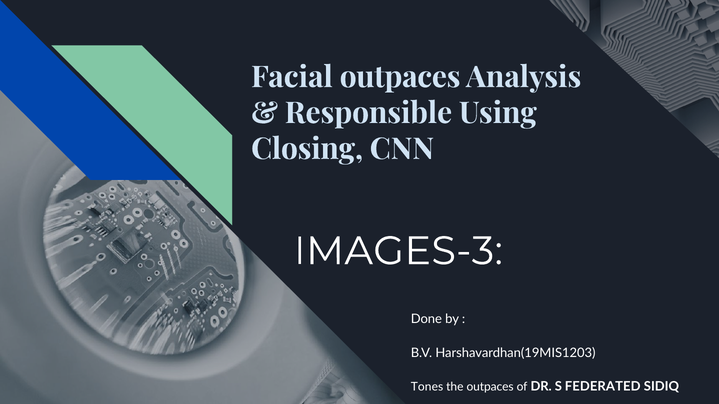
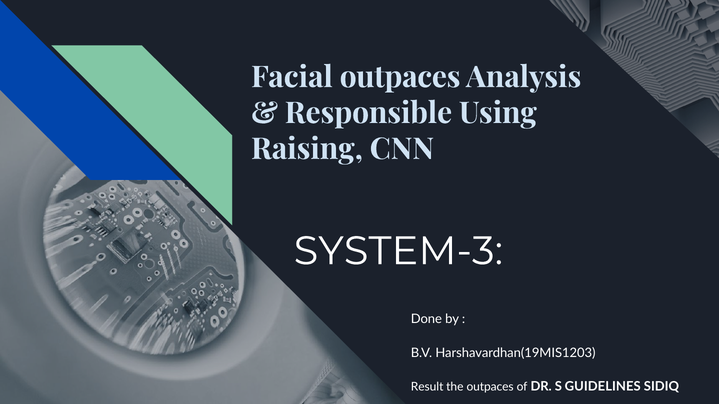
Closing: Closing -> Raising
IMAGES-3: IMAGES-3 -> SYSTEM-3
Tones: Tones -> Result
FEDERATED: FEDERATED -> GUIDELINES
